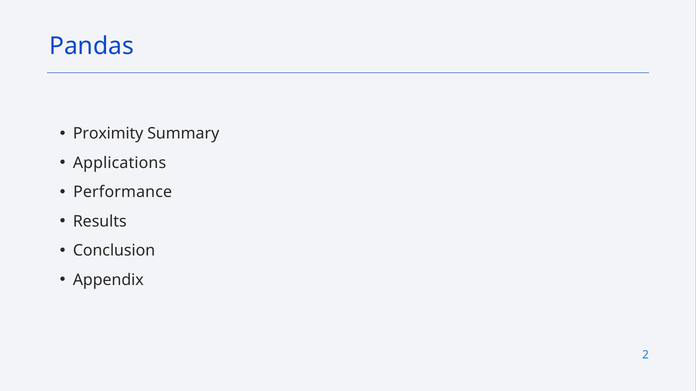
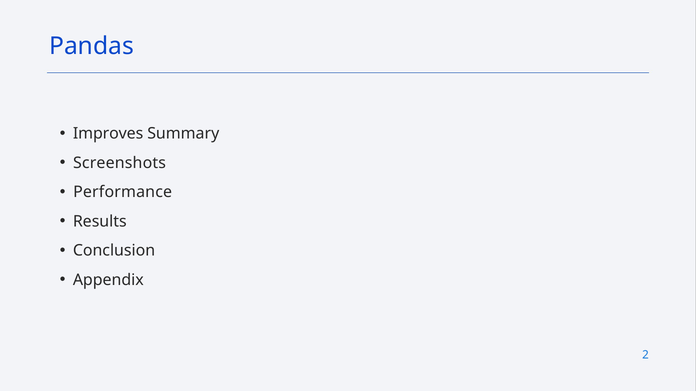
Proximity: Proximity -> Improves
Applications: Applications -> Screenshots
